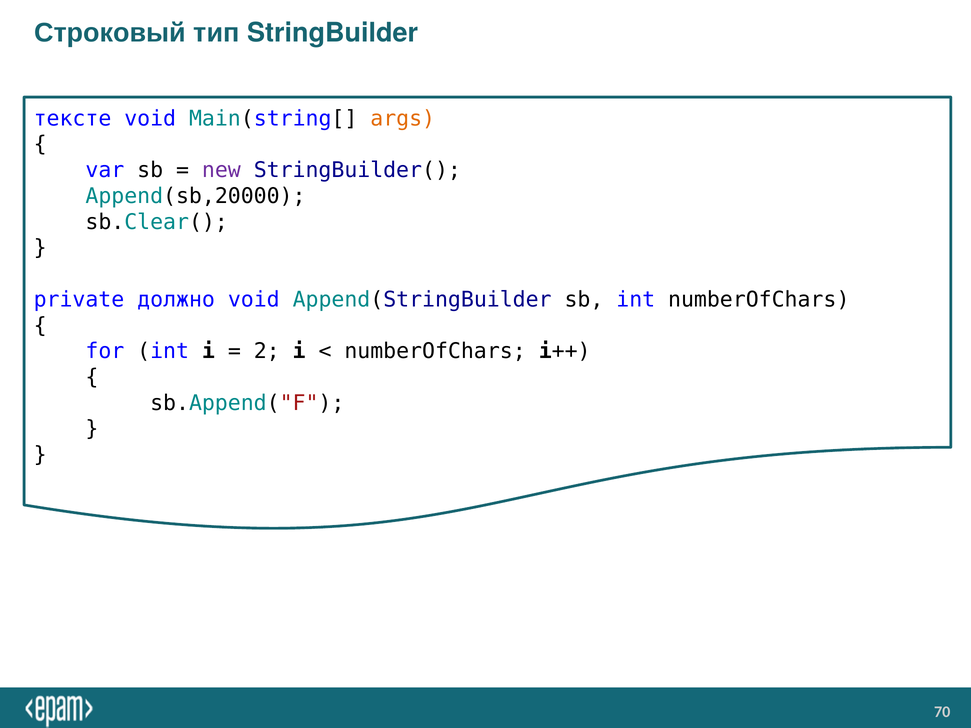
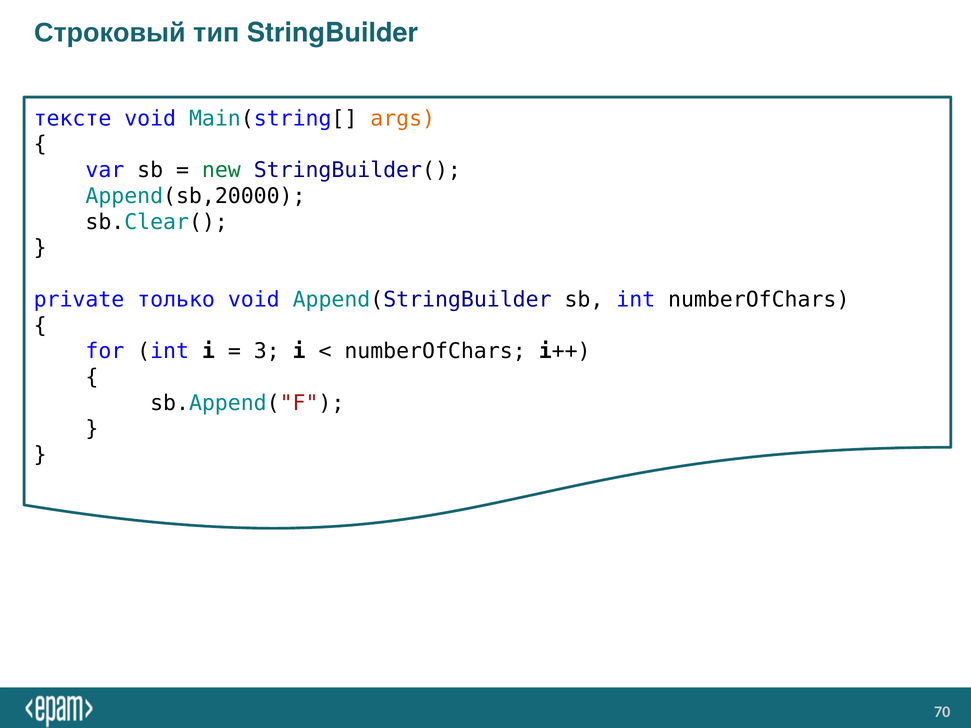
new colour: purple -> green
должно: должно -> только
2: 2 -> 3
